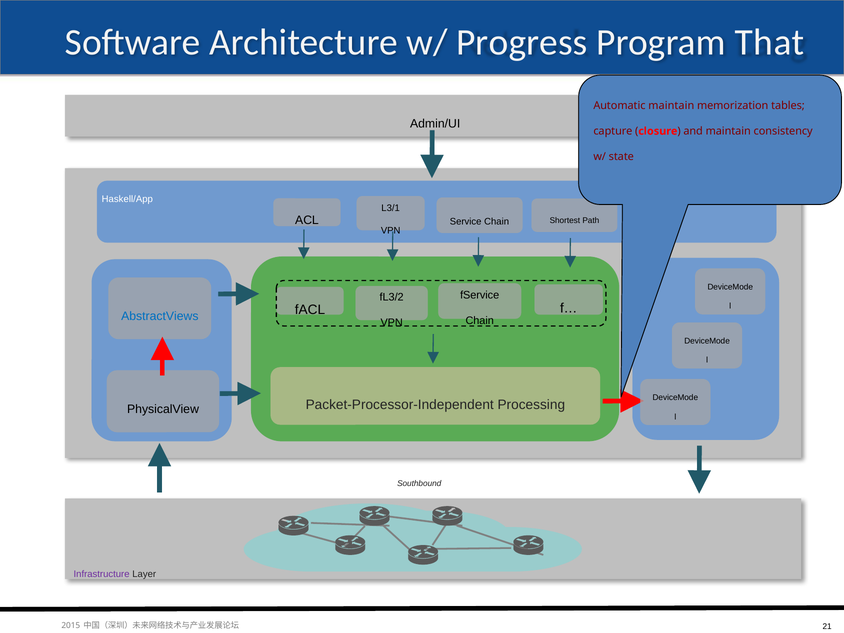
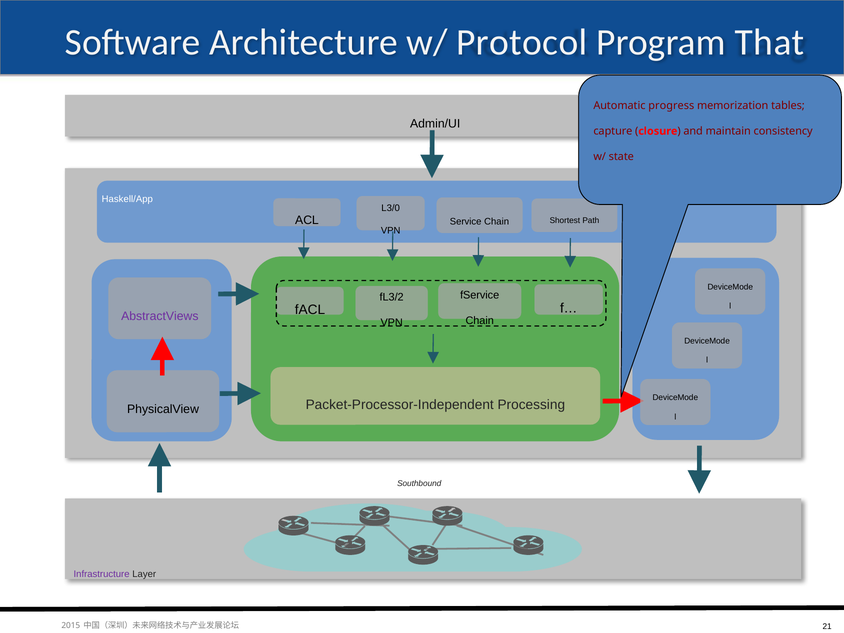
Progress: Progress -> Protocol
Automatic maintain: maintain -> progress
L3/1: L3/1 -> L3/0
AbstractViews colour: blue -> purple
